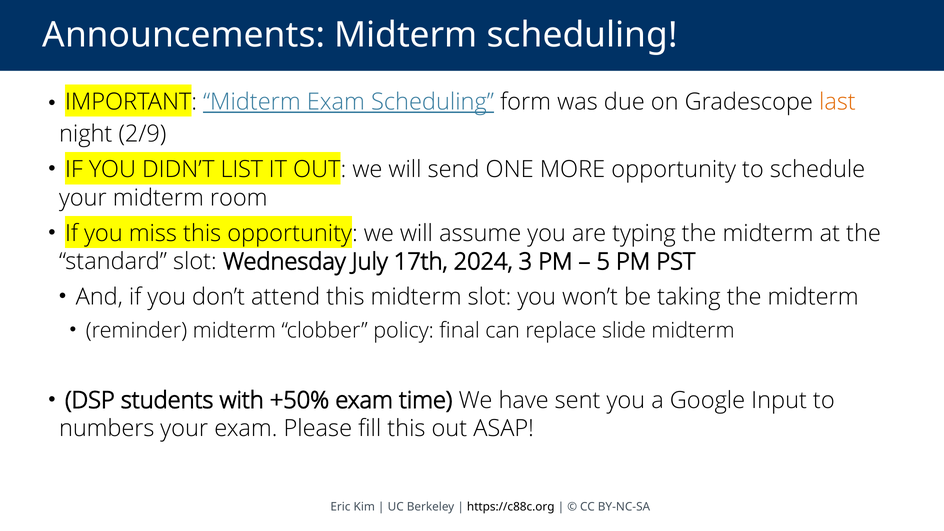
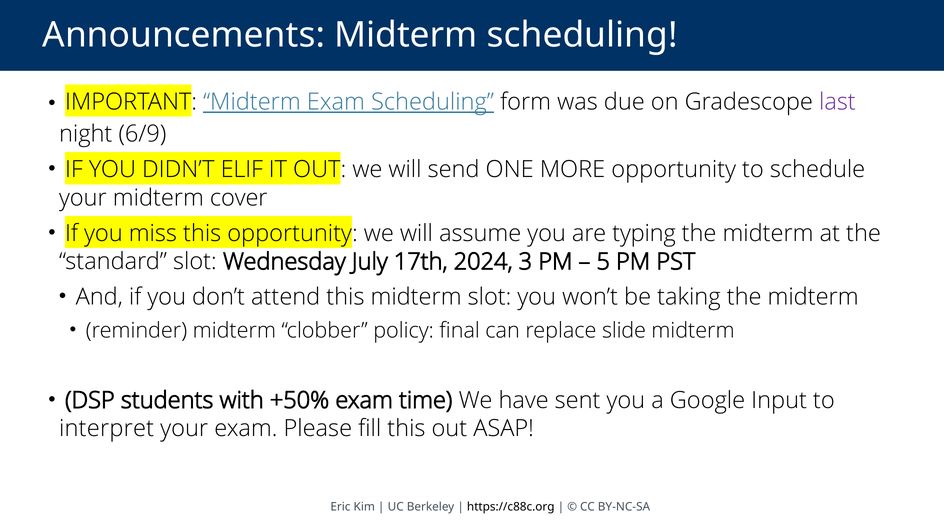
last colour: orange -> purple
2/9: 2/9 -> 6/9
LIST: LIST -> ELIF
room: room -> cover
numbers: numbers -> interpret
